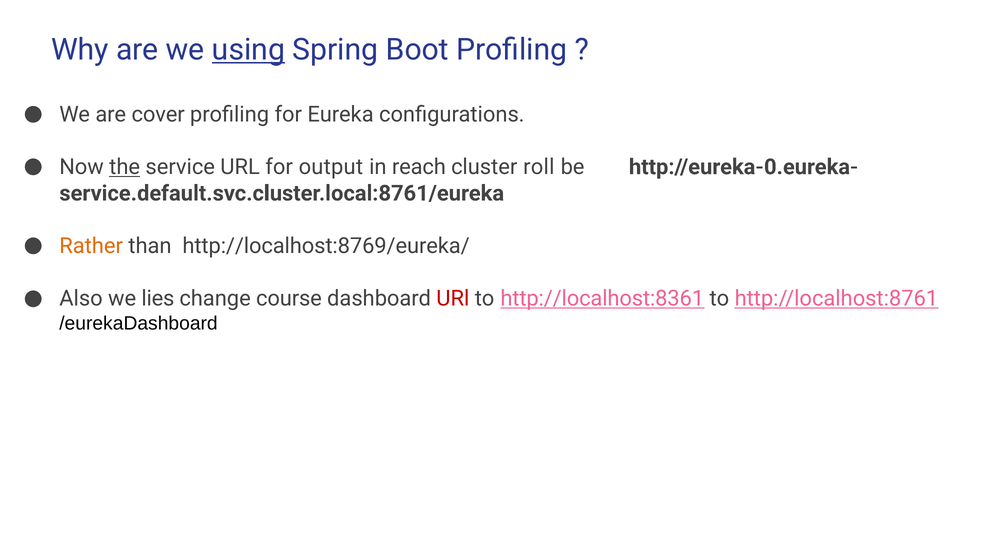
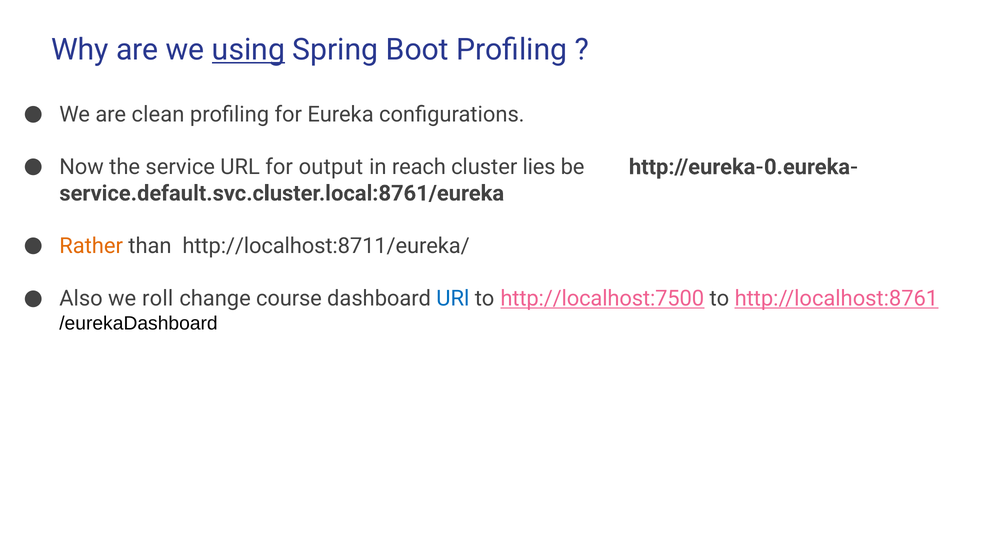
cover: cover -> clean
the underline: present -> none
roll: roll -> lies
http://localhost:8769/eureka/: http://localhost:8769/eureka/ -> http://localhost:8711/eureka/
lies: lies -> roll
URl at (453, 299) colour: red -> blue
http://localhost:8361: http://localhost:8361 -> http://localhost:7500
